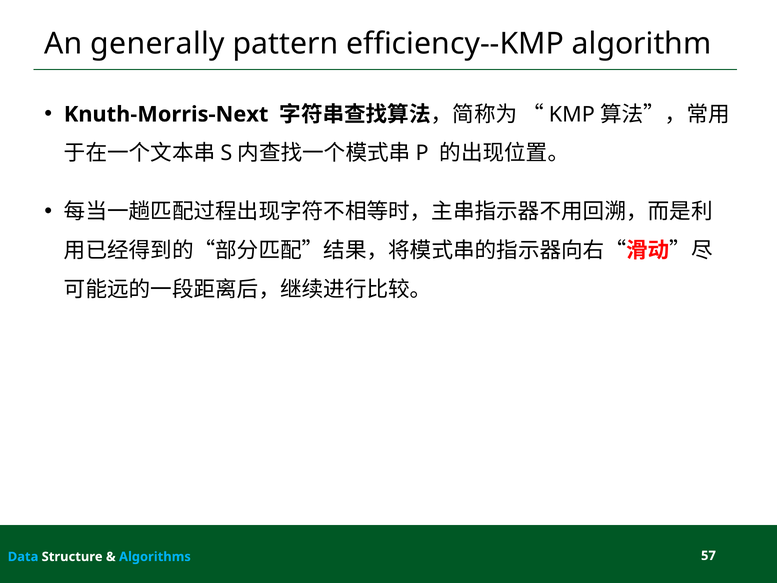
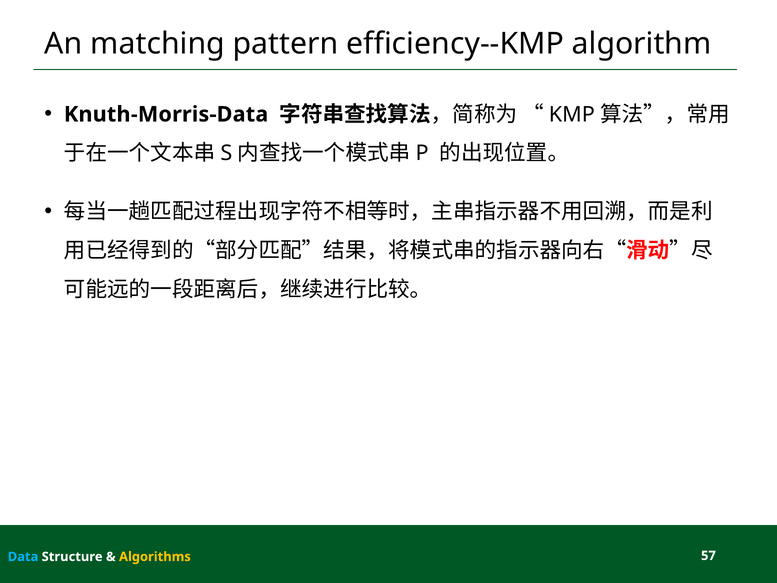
generally: generally -> matching
Knuth-Morris-Next: Knuth-Morris-Next -> Knuth-Morris-Data
Algorithms colour: light blue -> yellow
